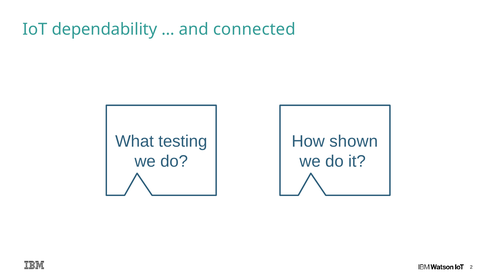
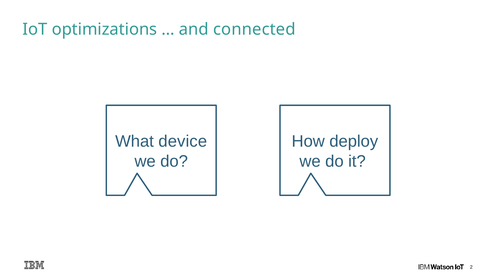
dependability: dependability -> optimizations
testing: testing -> device
shown: shown -> deploy
